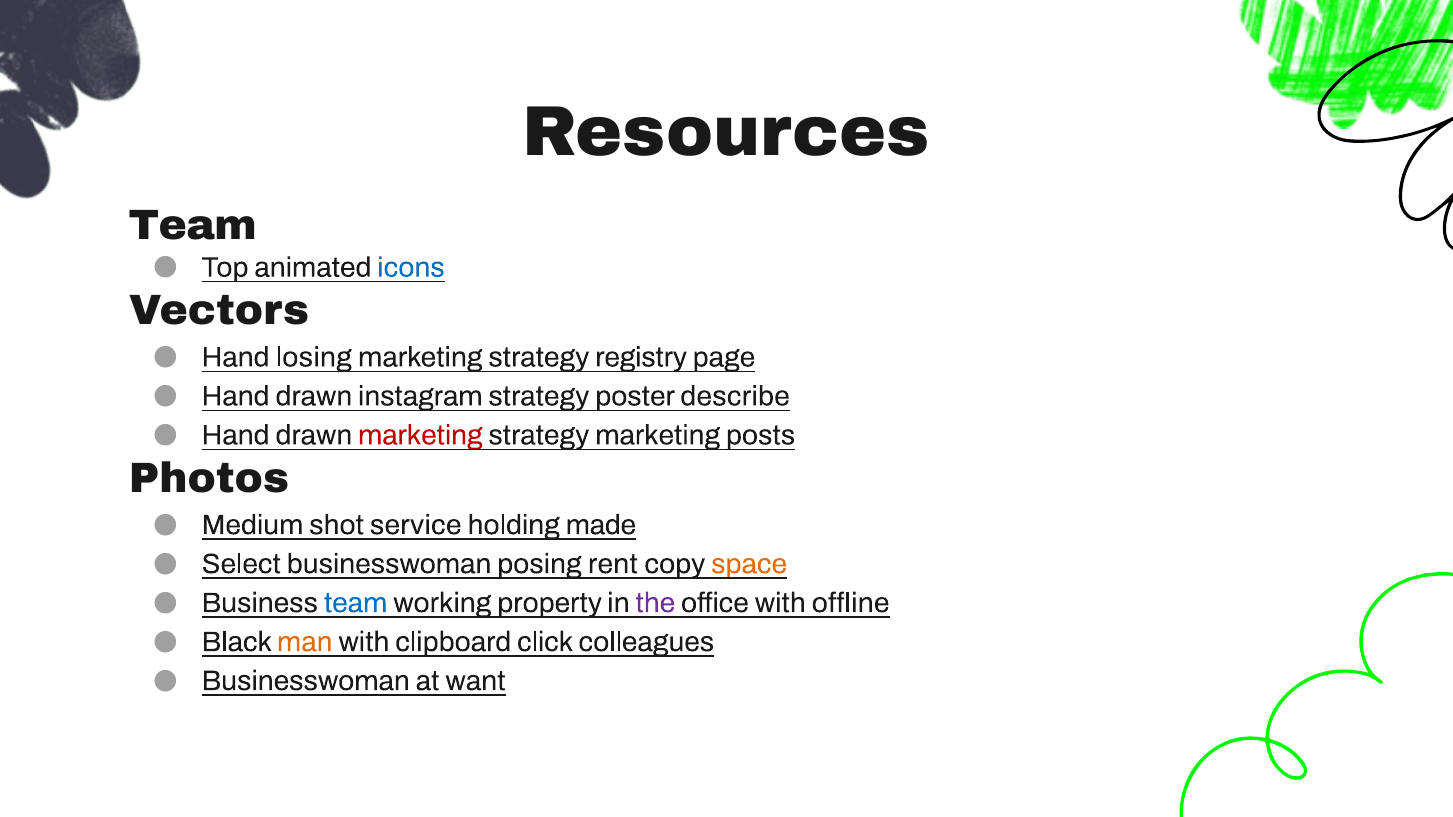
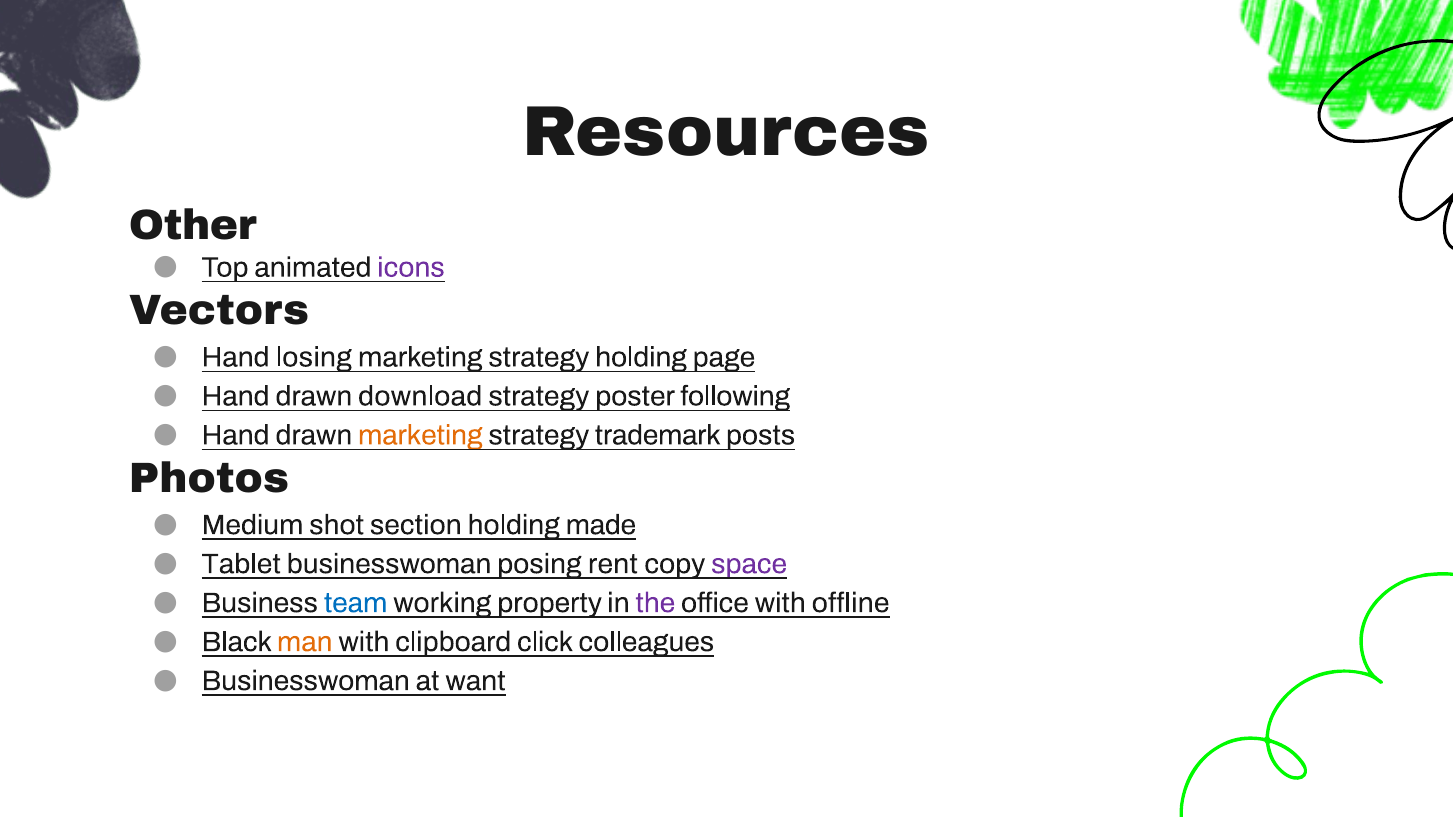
Team at (193, 226): Team -> Other
icons colour: blue -> purple
strategy registry: registry -> holding
instagram: instagram -> download
describe: describe -> following
marketing at (420, 435) colour: red -> orange
strategy marketing: marketing -> trademark
service: service -> section
Select: Select -> Tablet
space colour: orange -> purple
